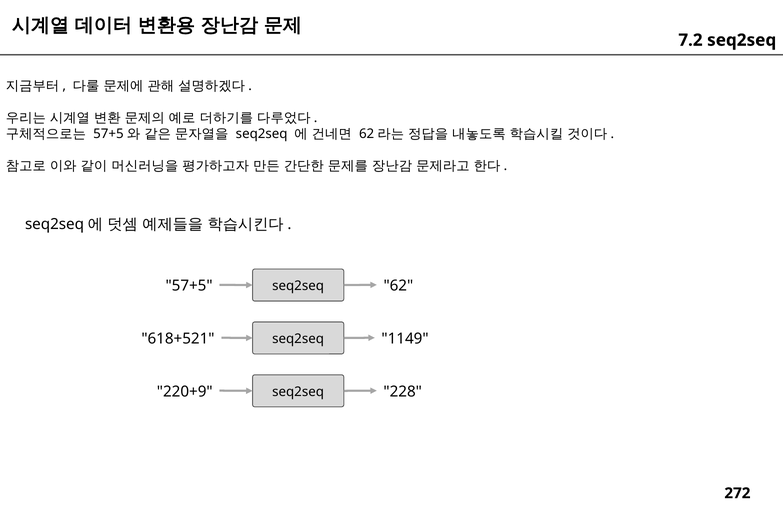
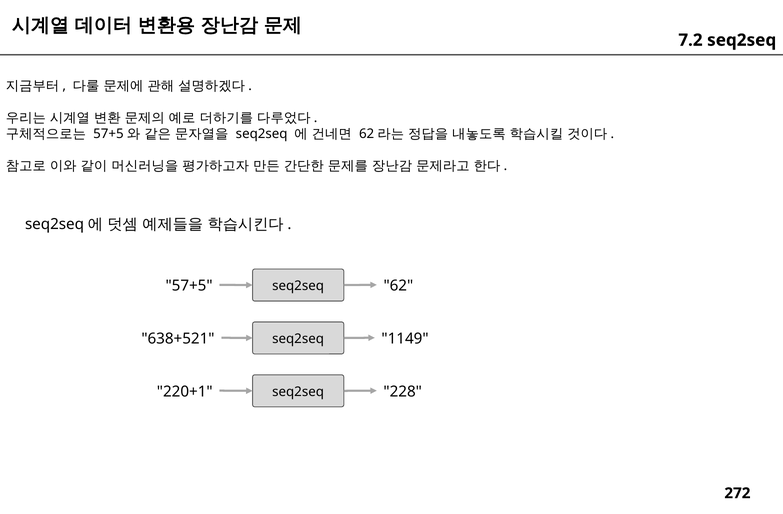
618+521: 618+521 -> 638+521
220+9: 220+9 -> 220+1
